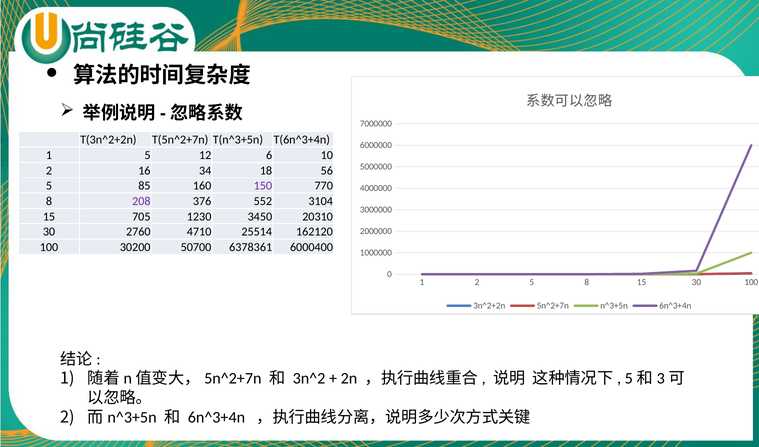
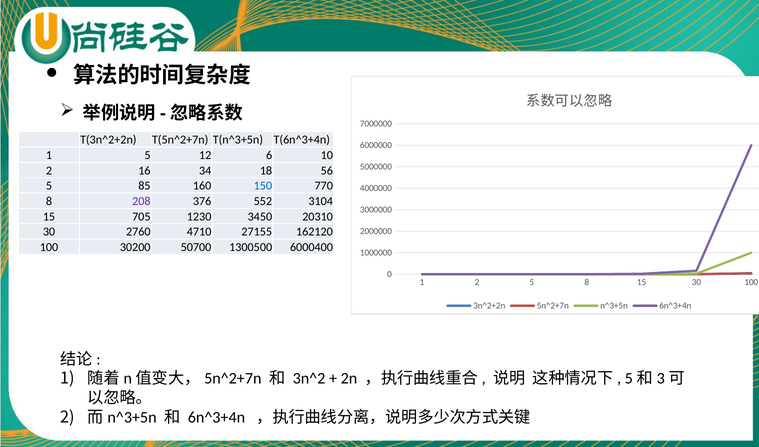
150 colour: purple -> blue
25514: 25514 -> 27155
6378361: 6378361 -> 1300500
